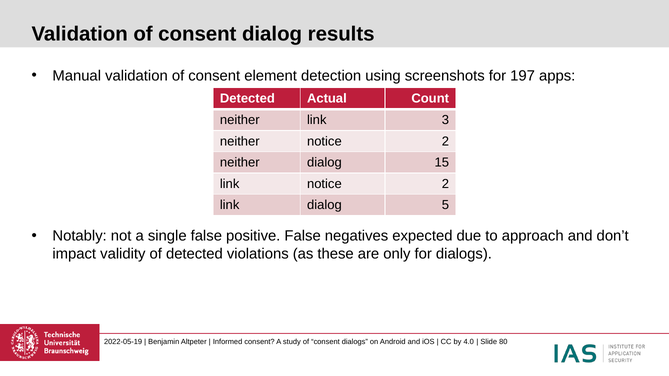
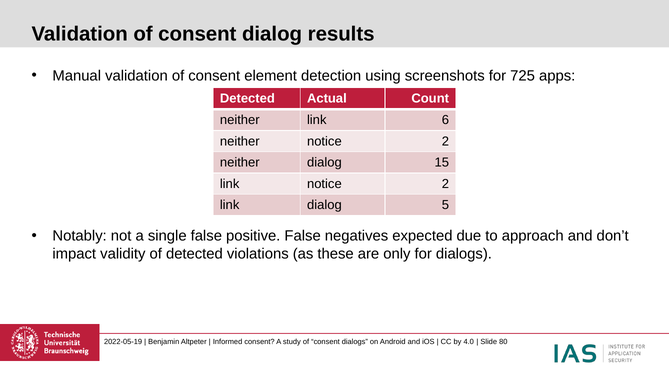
197: 197 -> 725
3: 3 -> 6
